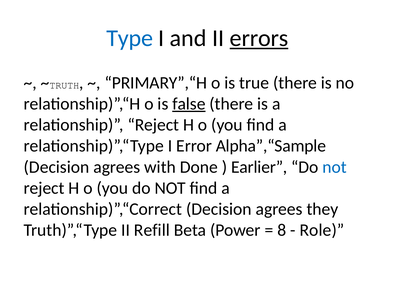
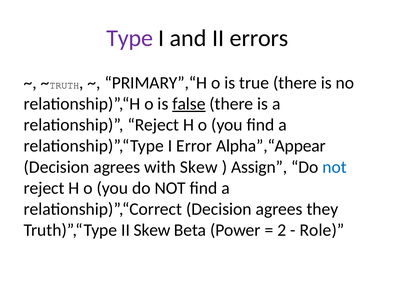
Type colour: blue -> purple
errors underline: present -> none
Alpha”,“Sample: Alpha”,“Sample -> Alpha”,“Appear
with Done: Done -> Skew
Earlier: Earlier -> Assign
II Refill: Refill -> Skew
8: 8 -> 2
